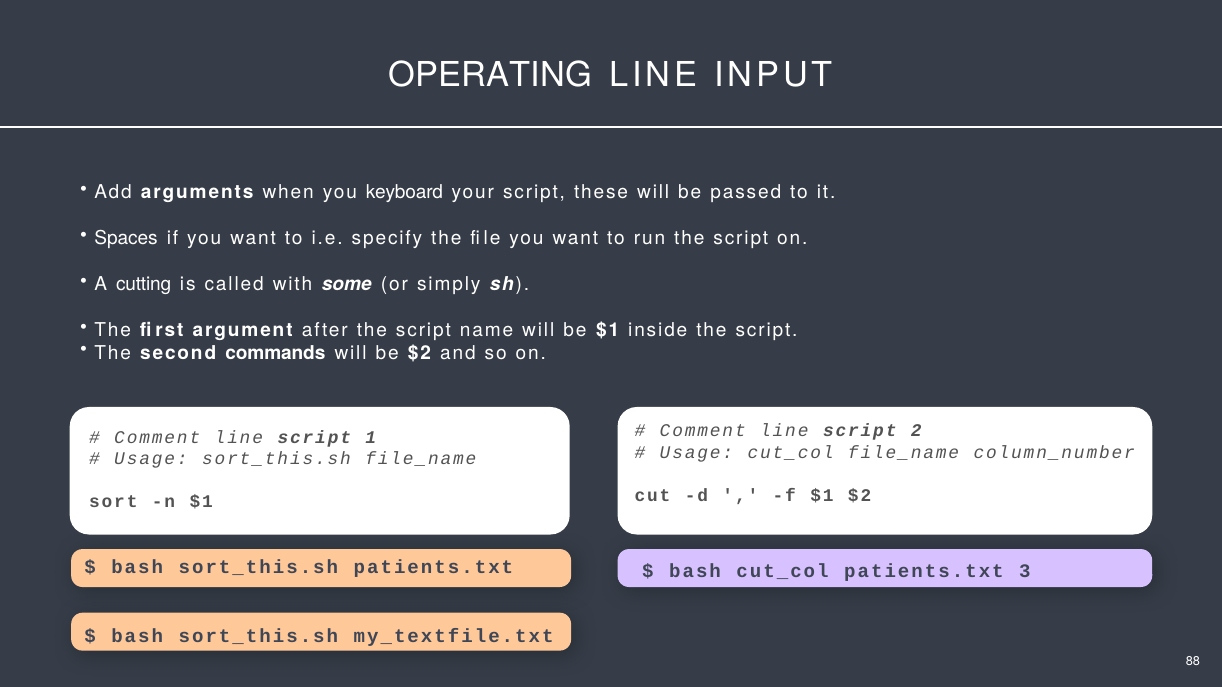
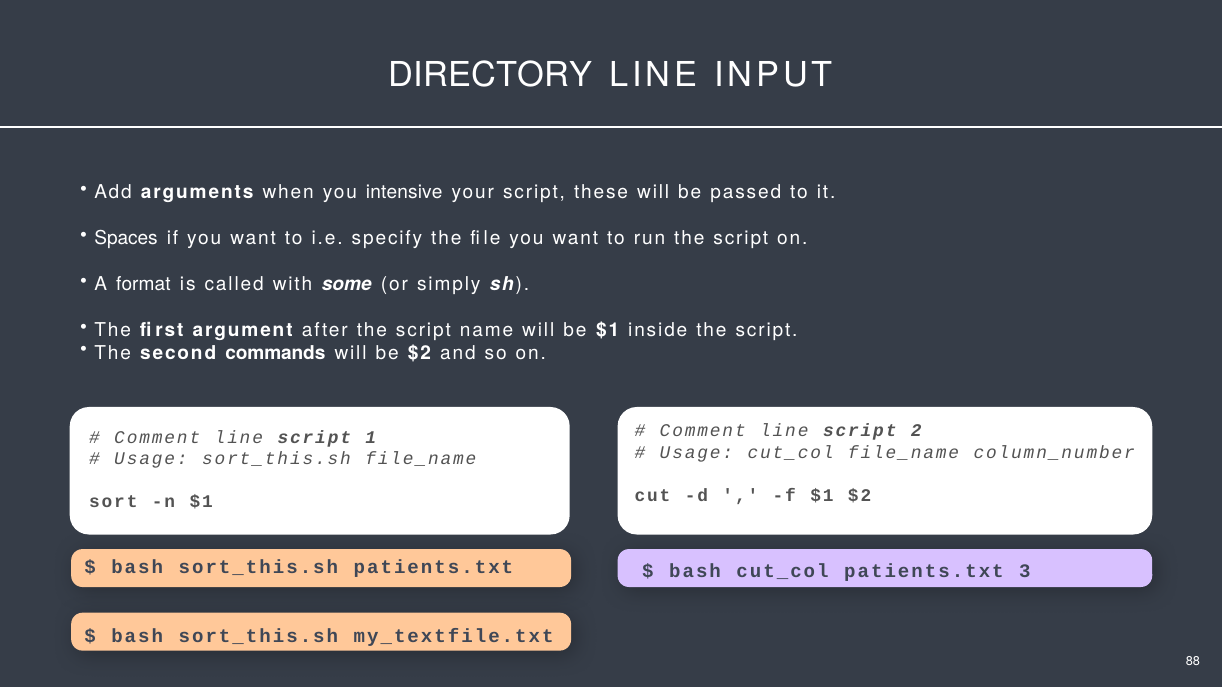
OPERATING: OPERATING -> DIRECTORY
keyboard: keyboard -> intensive
cutting: cutting -> format
